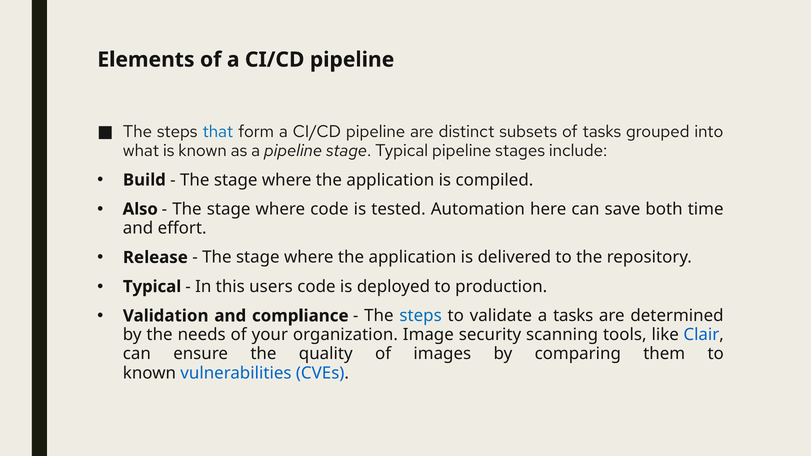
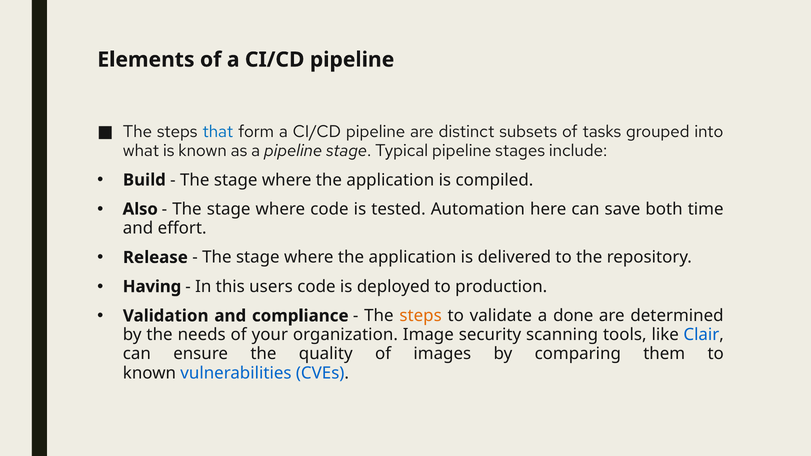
Typical at (152, 287): Typical -> Having
steps at (421, 316) colour: blue -> orange
a tasks: tasks -> done
